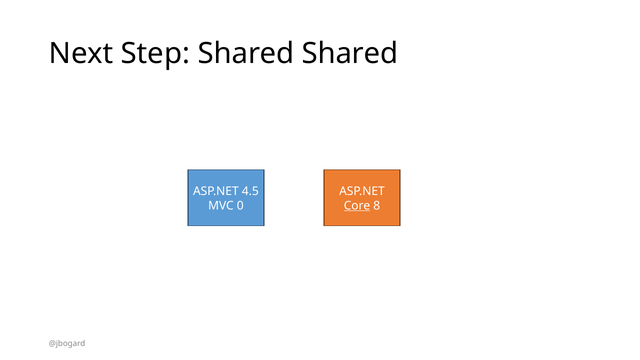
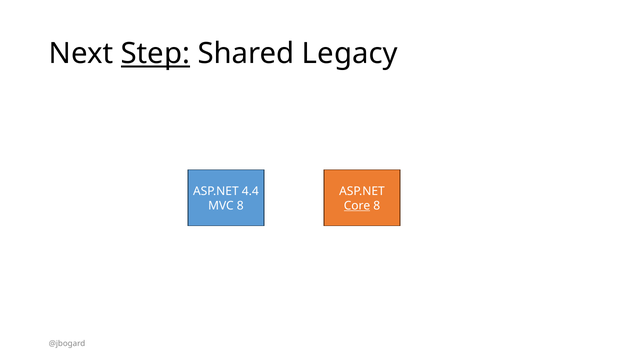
Step underline: none -> present
Shared Shared: Shared -> Legacy
4.5: 4.5 -> 4.4
MVC 0: 0 -> 8
